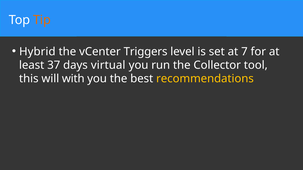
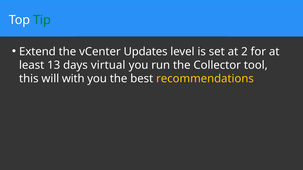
Tip colour: orange -> green
Hybrid: Hybrid -> Extend
Triggers: Triggers -> Updates
7: 7 -> 2
37: 37 -> 13
